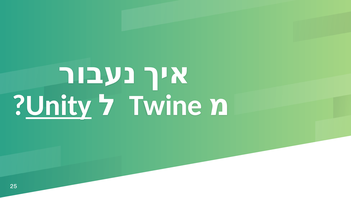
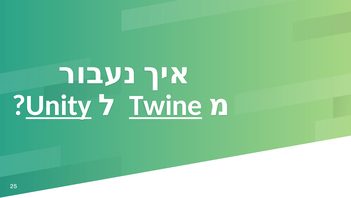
Twine underline: none -> present
